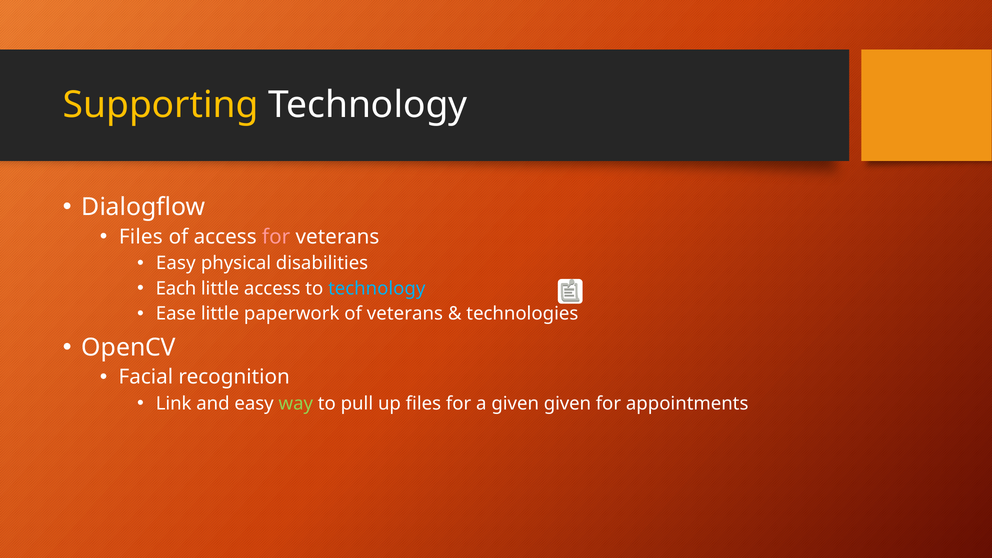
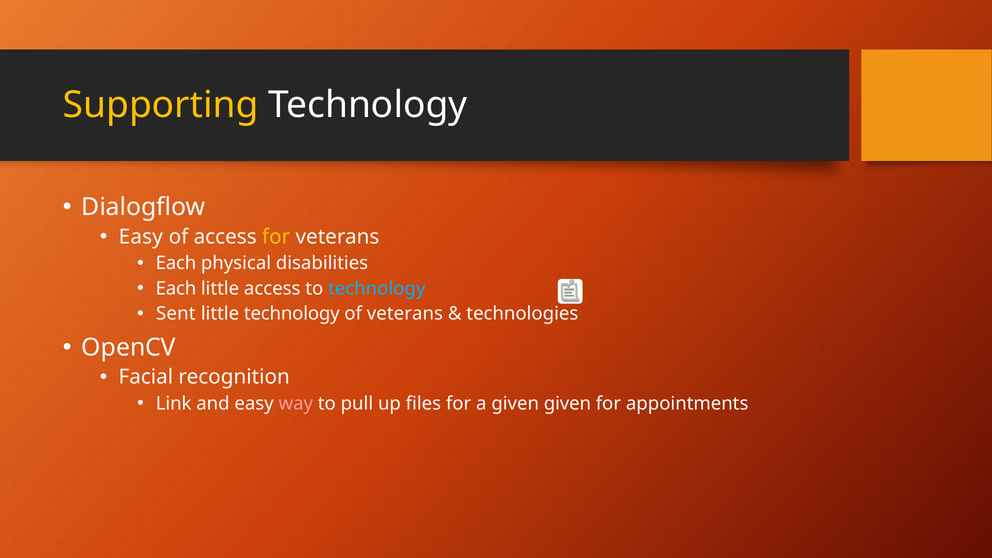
Files at (141, 237): Files -> Easy
for at (276, 237) colour: pink -> yellow
Easy at (176, 263): Easy -> Each
Ease: Ease -> Sent
little paperwork: paperwork -> technology
way colour: light green -> pink
